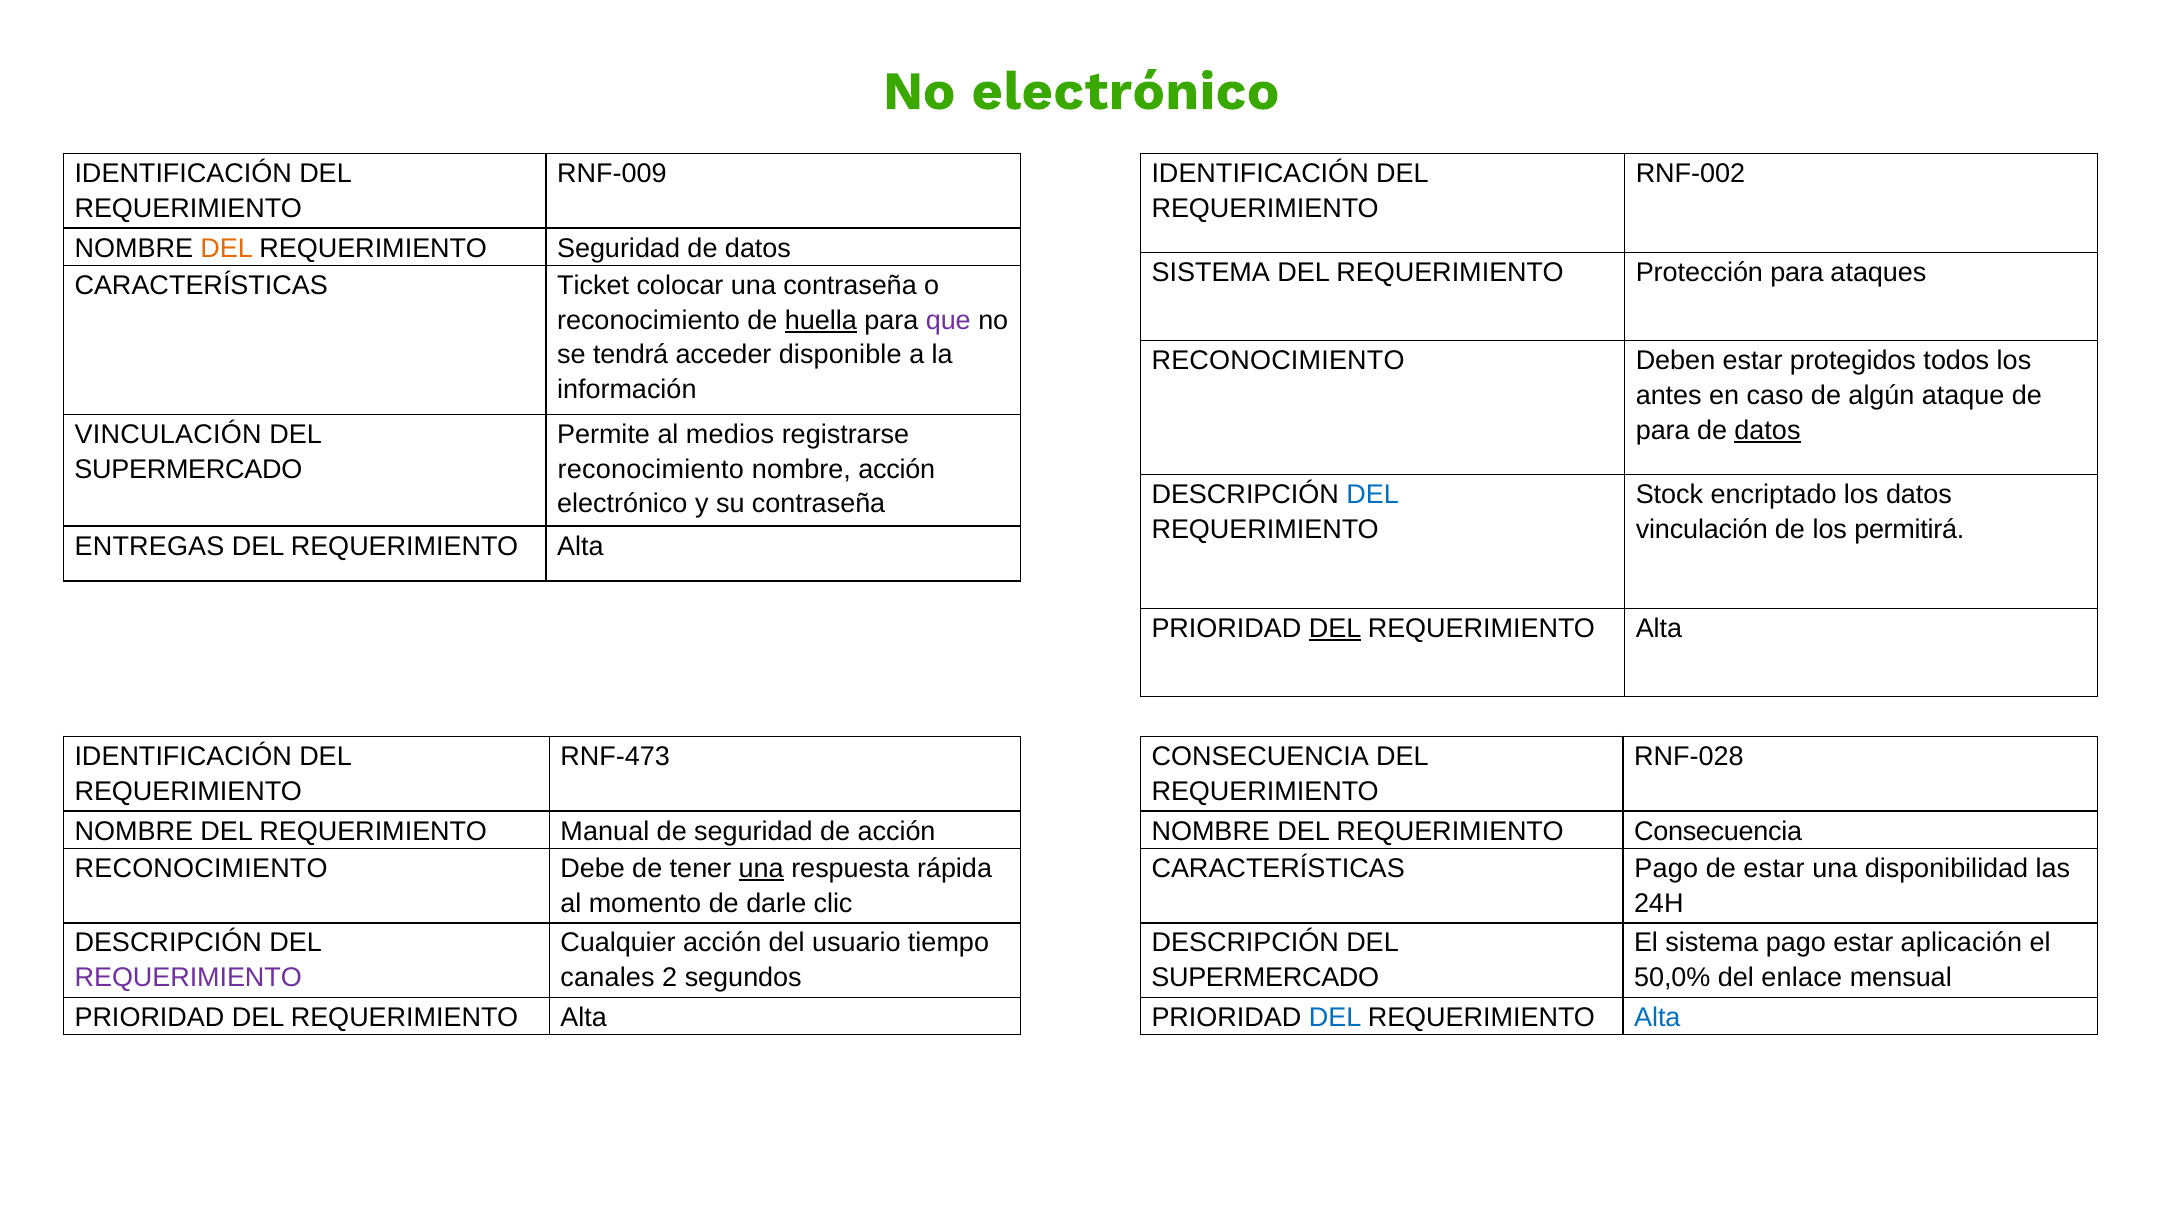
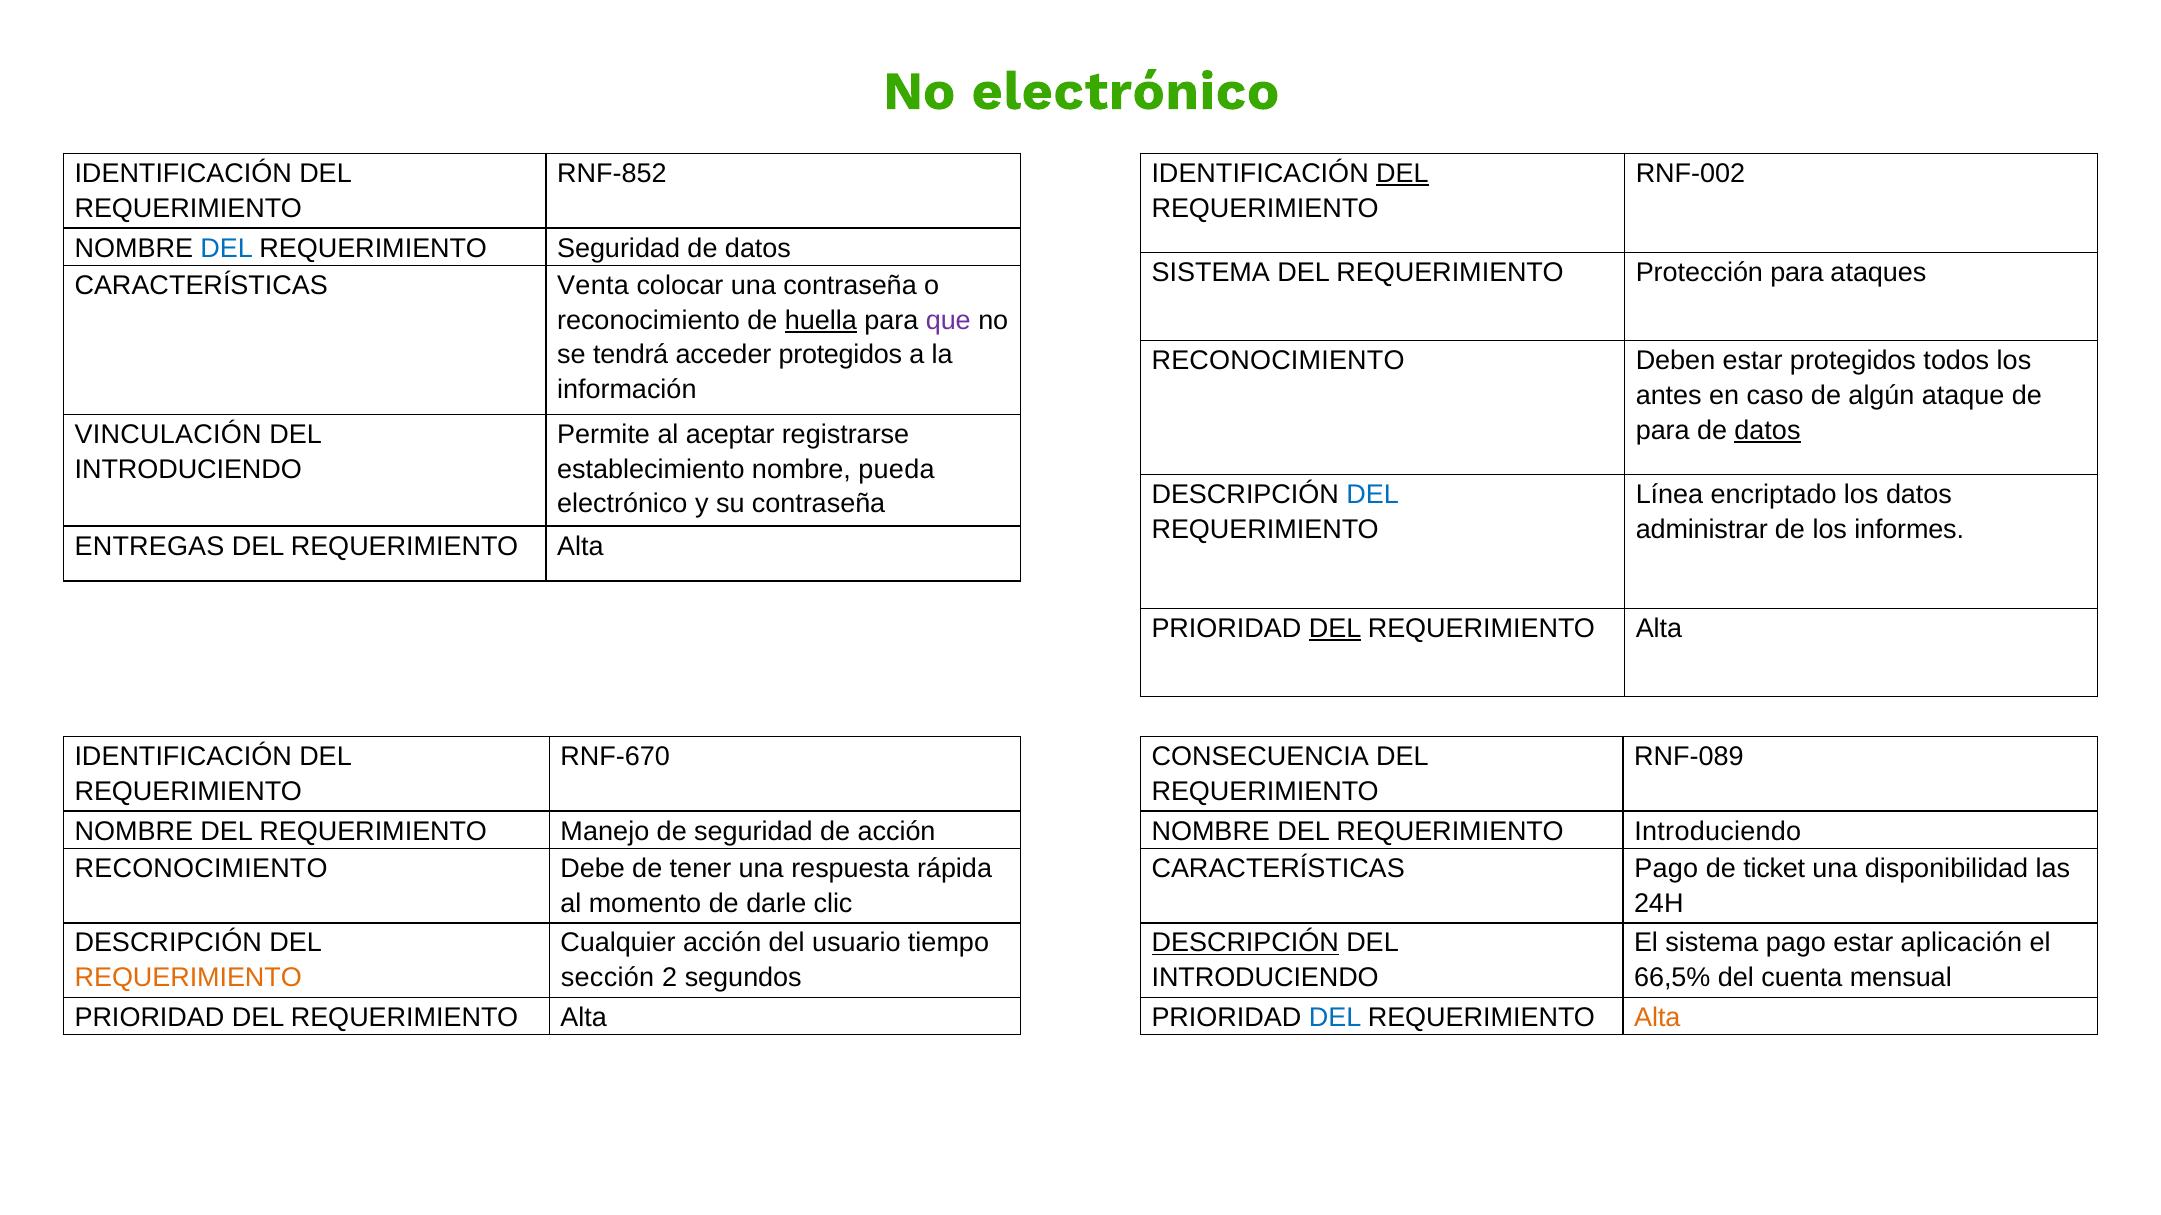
RNF-009: RNF-009 -> RNF-852
DEL at (1402, 174) underline: none -> present
DEL at (227, 248) colour: orange -> blue
Ticket: Ticket -> Venta
acceder disponible: disponible -> protegidos
medios: medios -> aceptar
SUPERMERCADO at (188, 469): SUPERMERCADO -> INTRODUCIENDO
reconocimiento at (651, 469): reconocimiento -> establecimiento
nombre acción: acción -> pueda
Stock: Stock -> Línea
vinculación at (1702, 530): vinculación -> administrar
permitirá: permitirá -> informes
RNF-473: RNF-473 -> RNF-670
RNF-028: RNF-028 -> RNF-089
Manual: Manual -> Manejo
REQUERIMIENTO Consecuencia: Consecuencia -> Introduciendo
una at (761, 869) underline: present -> none
de estar: estar -> ticket
DESCRIPCIÓN at (1245, 943) underline: none -> present
REQUERIMIENTO at (188, 978) colour: purple -> orange
canales: canales -> sección
SUPERMERCADO at (1265, 978): SUPERMERCADO -> INTRODUCIENDO
50,0%: 50,0% -> 66,5%
enlace: enlace -> cuenta
Alta at (1657, 1018) colour: blue -> orange
